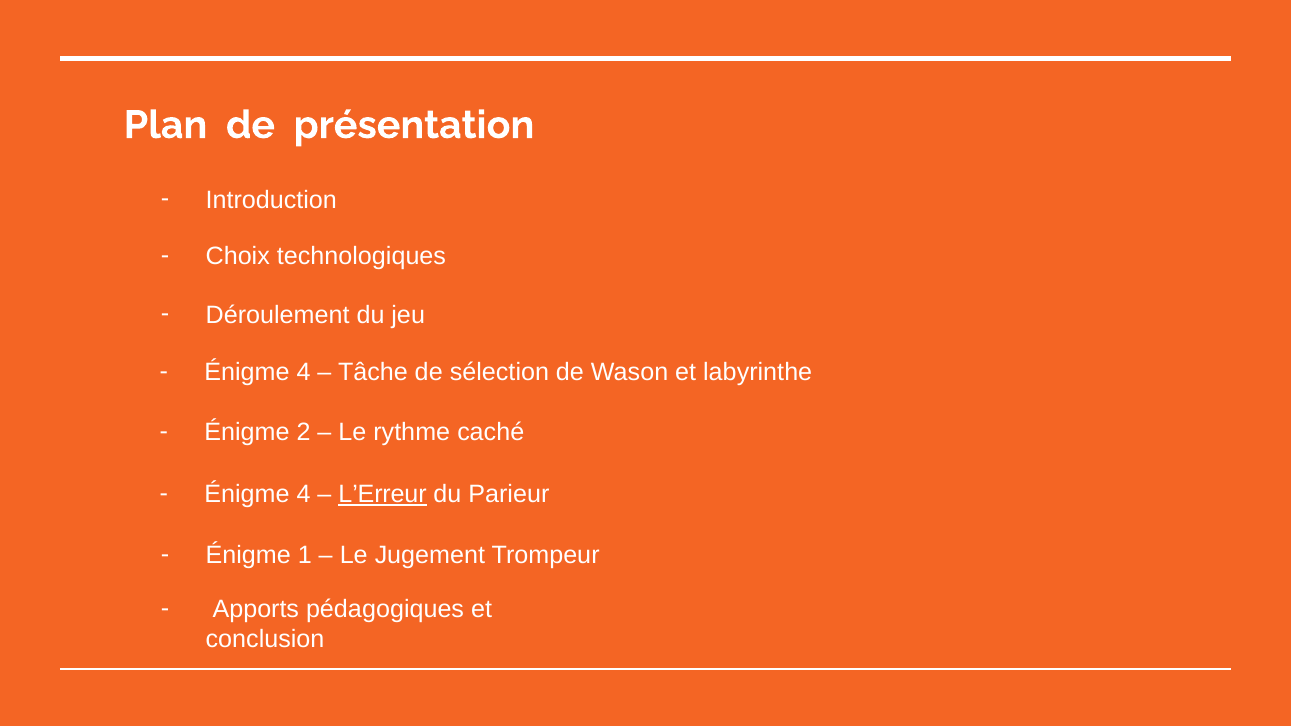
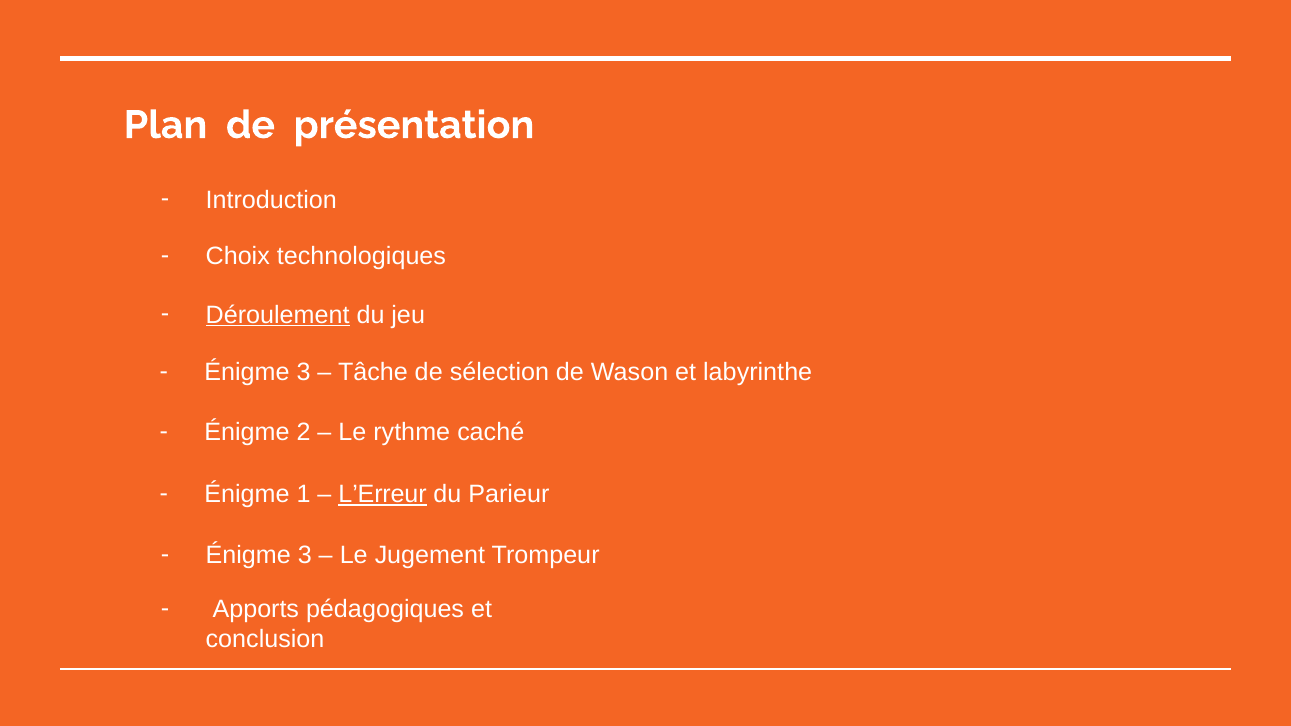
Déroulement underline: none -> present
4 at (304, 373): 4 -> 3
4 at (304, 494): 4 -> 1
1 at (305, 556): 1 -> 3
